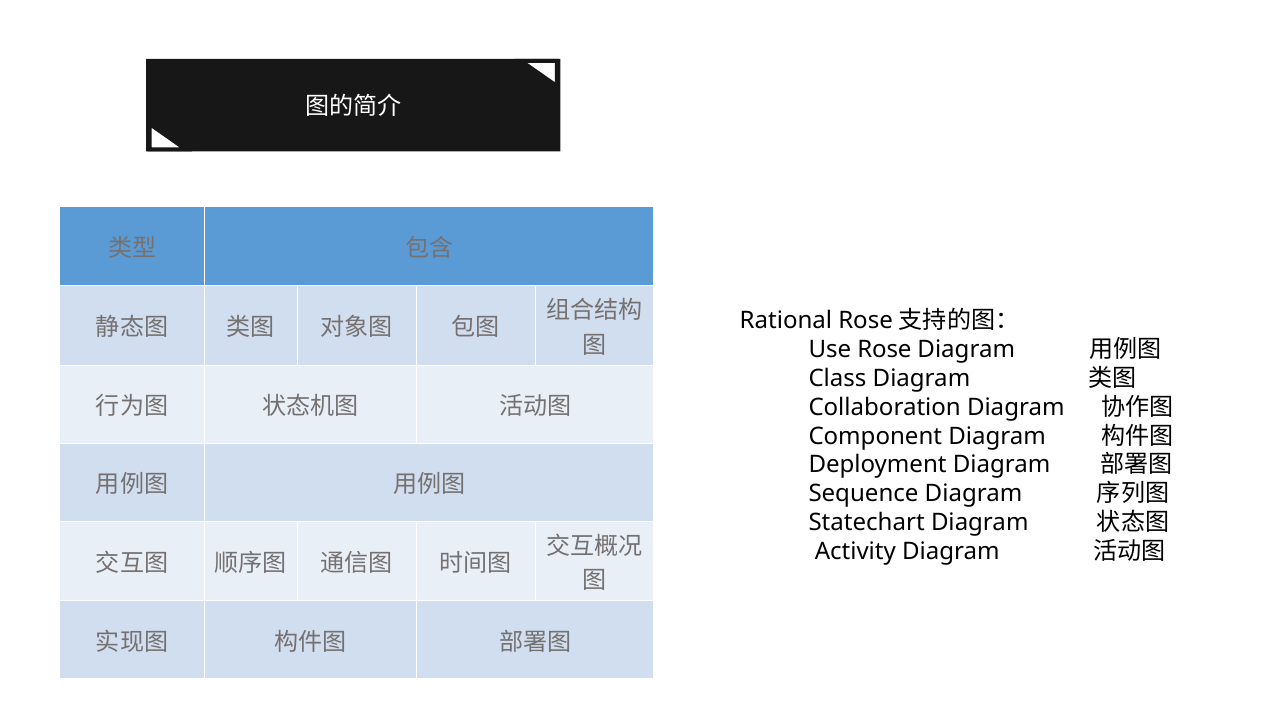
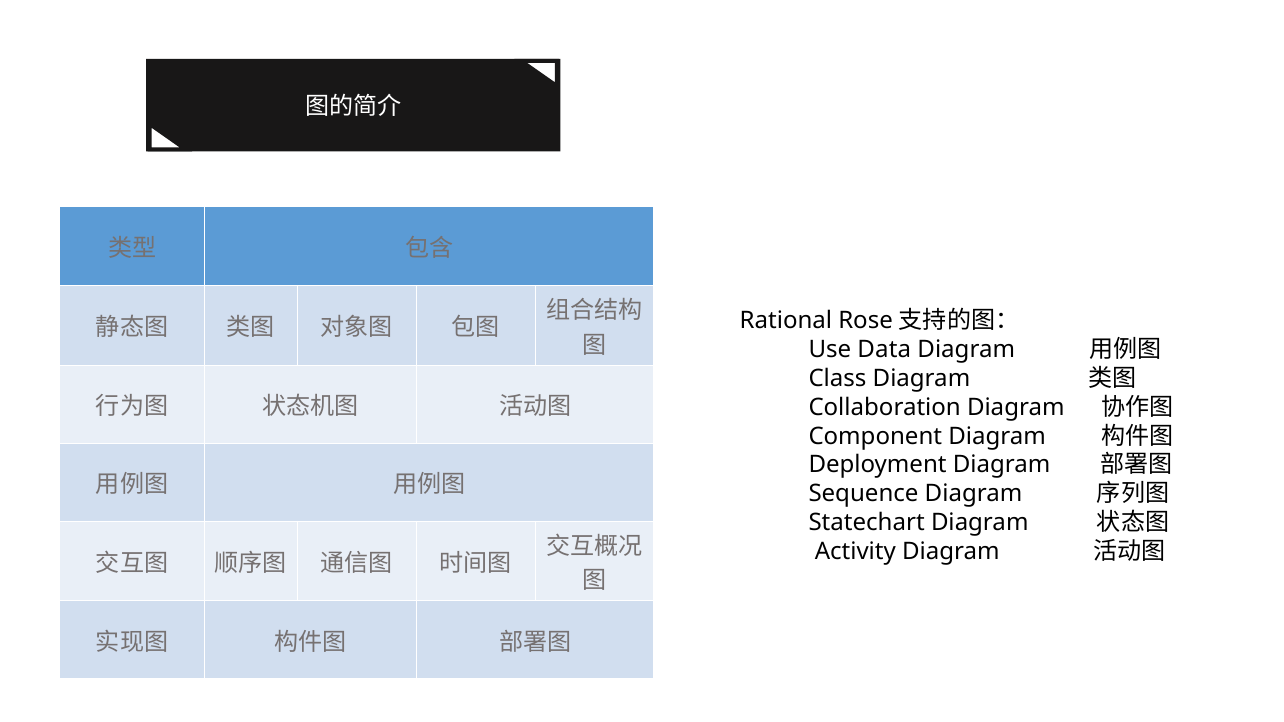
Rose: Rose -> Data
